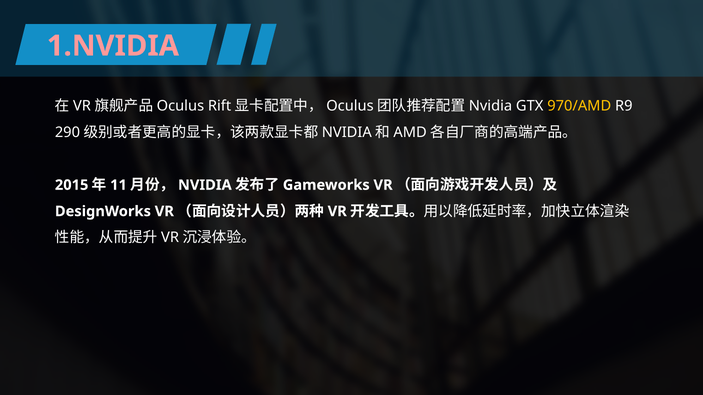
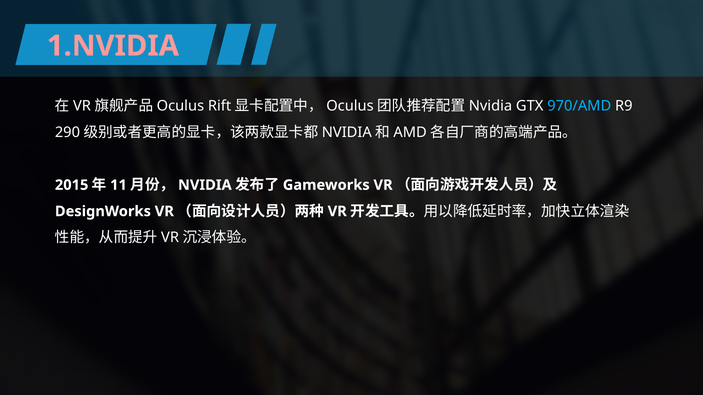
970/AMD colour: yellow -> light blue
